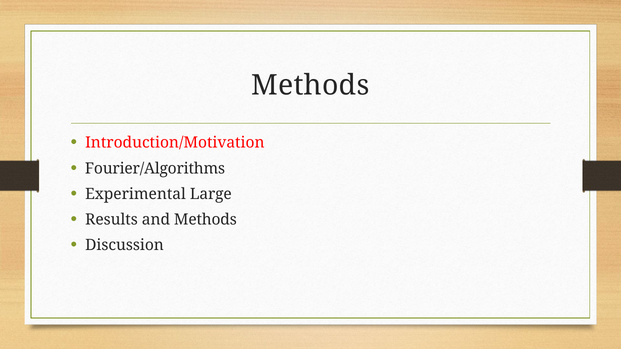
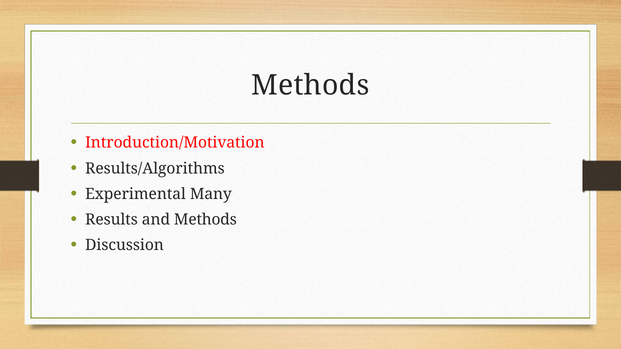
Fourier/Algorithms: Fourier/Algorithms -> Results/Algorithms
Large: Large -> Many
